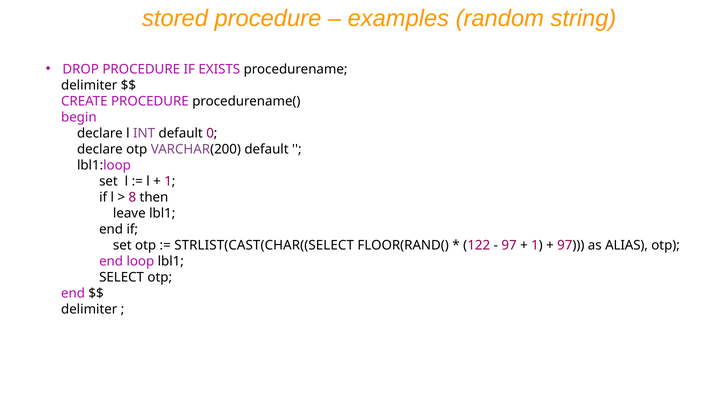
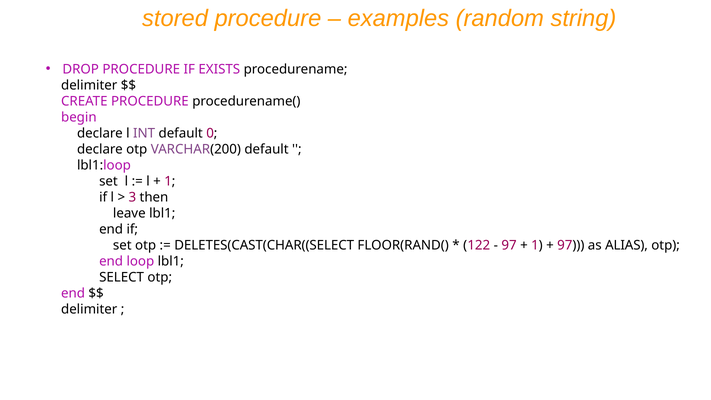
8: 8 -> 3
STRLIST(CAST(CHAR((SELECT: STRLIST(CAST(CHAR((SELECT -> DELETES(CAST(CHAR((SELECT
